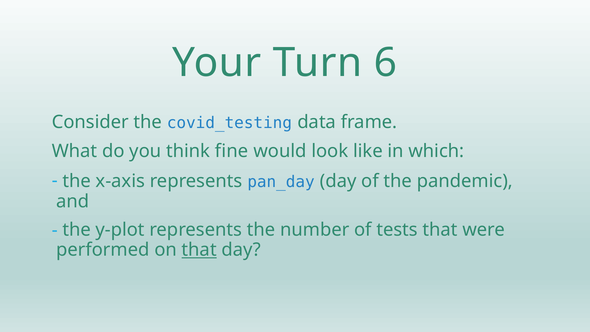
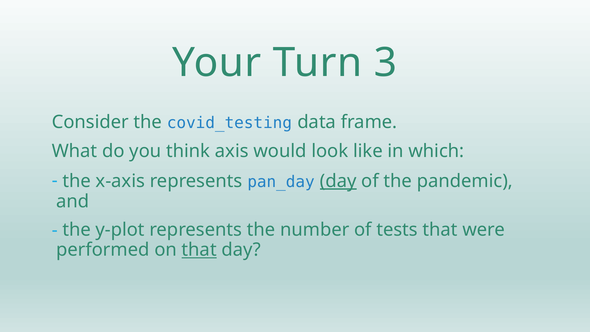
6: 6 -> 3
fine: fine -> axis
day at (338, 181) underline: none -> present
